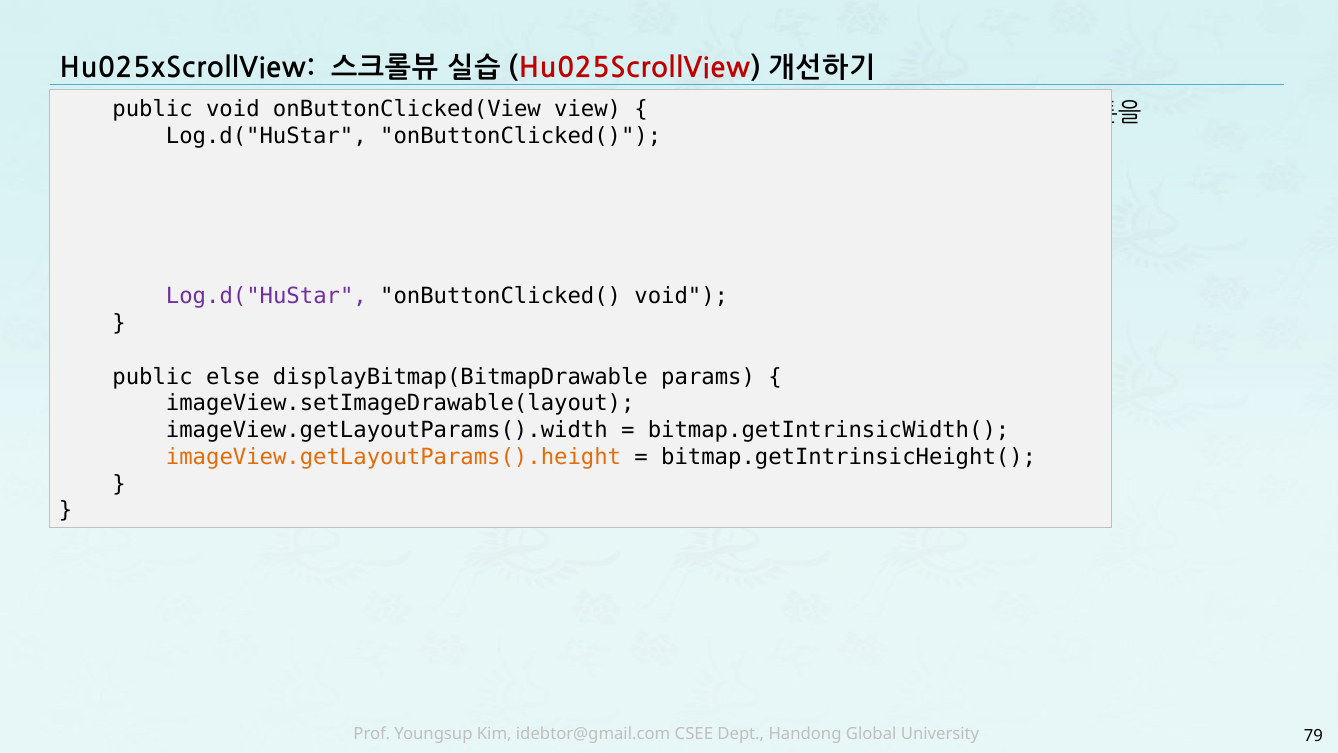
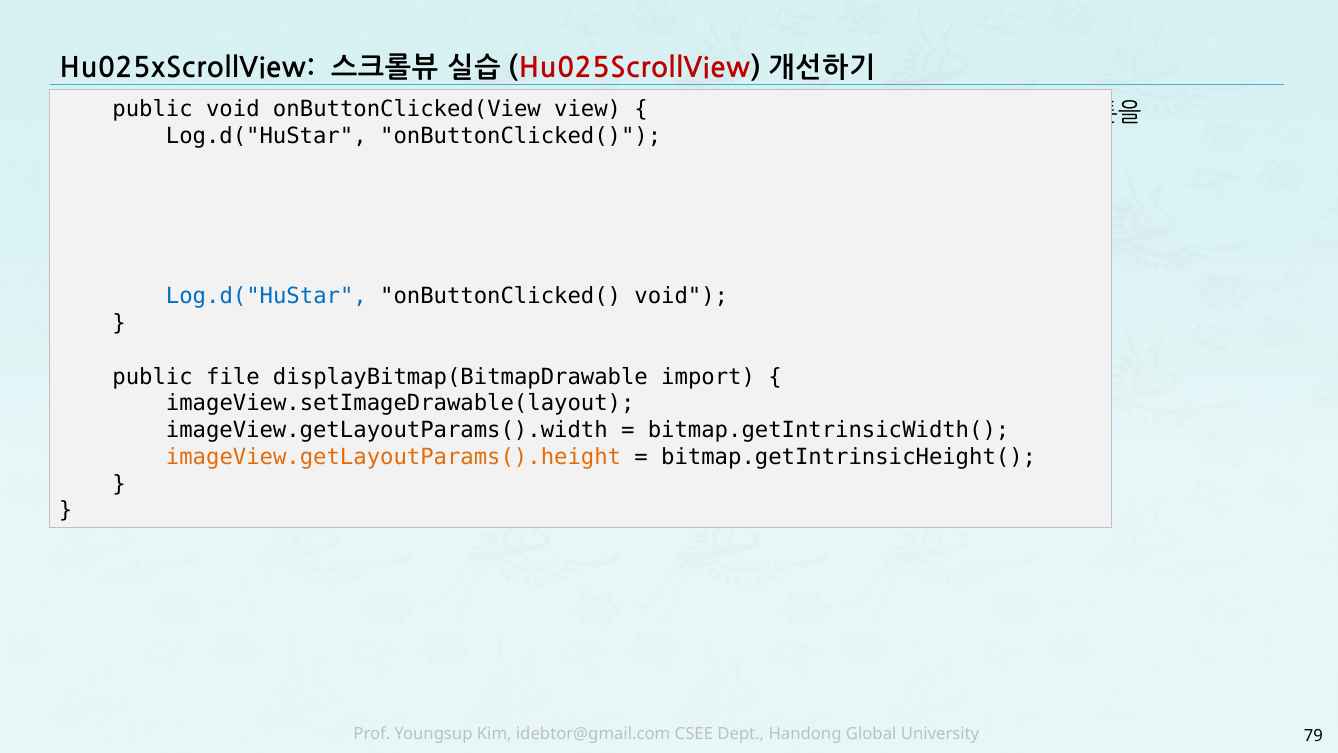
Log.d("HuStar at (266, 296) colour: purple -> blue
else: else -> file
params: params -> import
